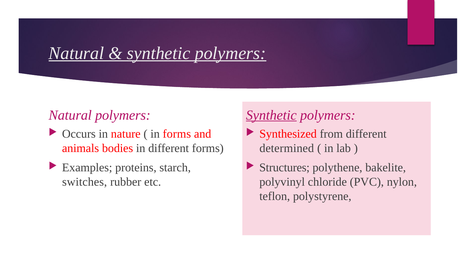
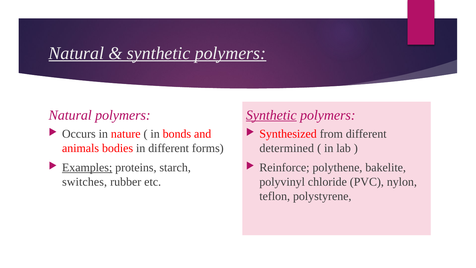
in forms: forms -> bonds
Examples underline: none -> present
Structures: Structures -> Reinforce
